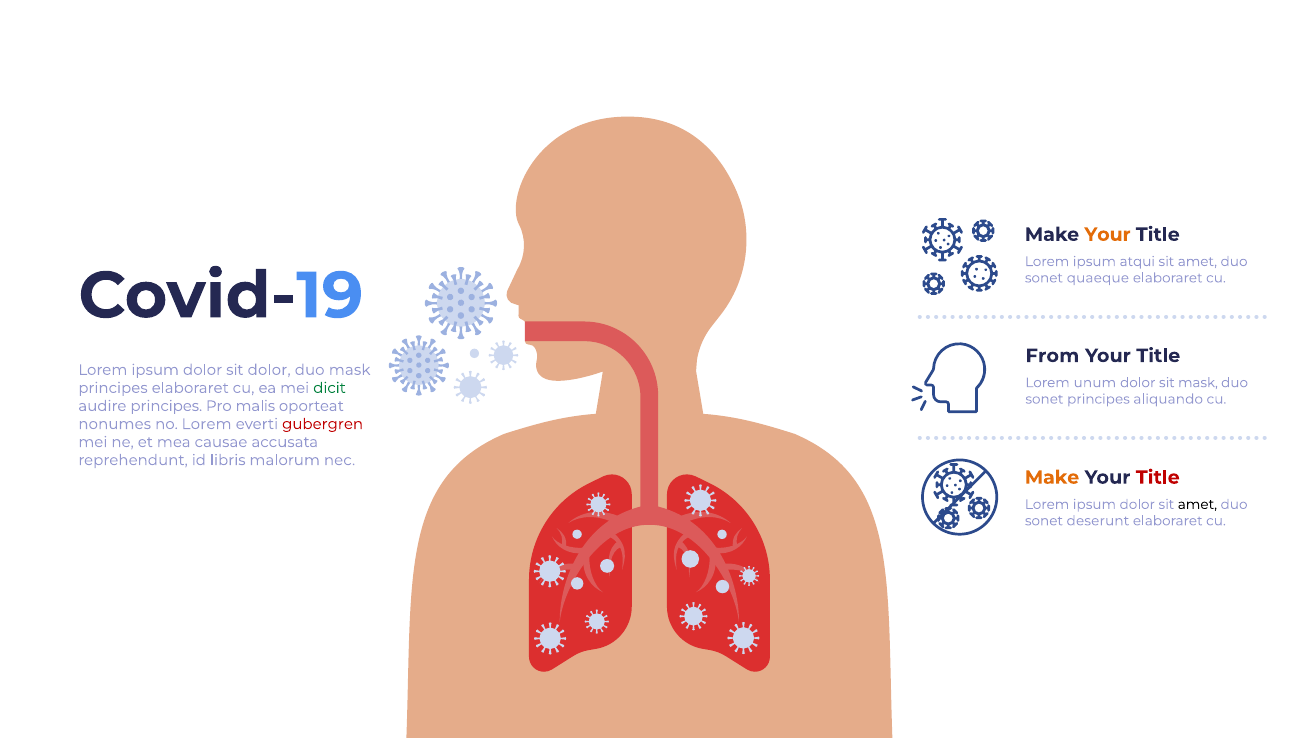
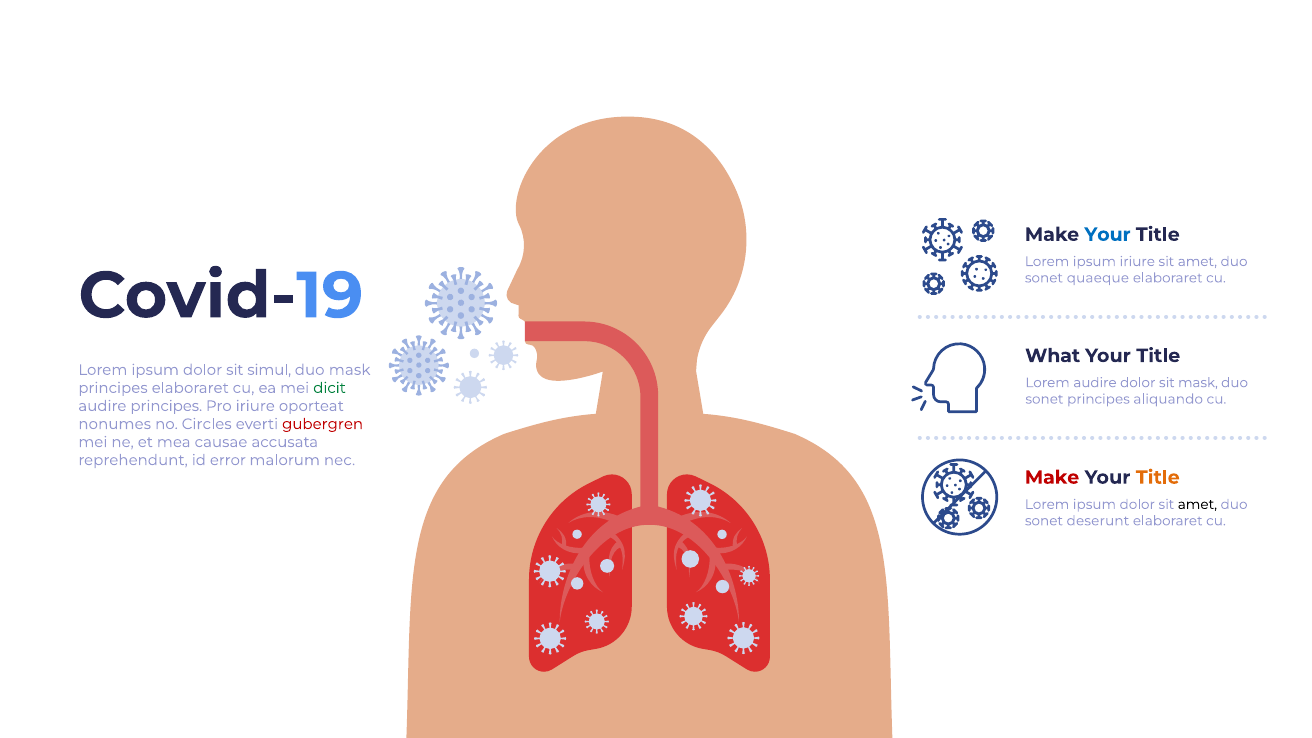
Your at (1108, 235) colour: orange -> blue
ipsum atqui: atqui -> iriure
From: From -> What
sit dolor: dolor -> simul
Lorem unum: unum -> audire
Pro malis: malis -> iriure
no Lorem: Lorem -> Circles
libris: libris -> error
Make at (1052, 477) colour: orange -> red
Title at (1158, 477) colour: red -> orange
